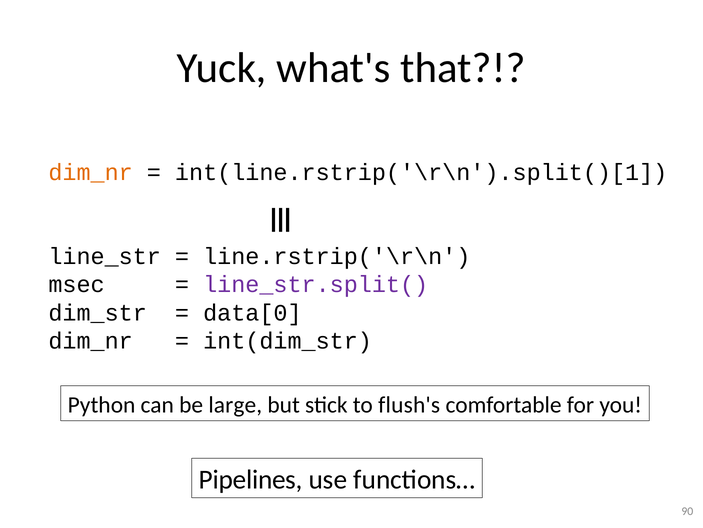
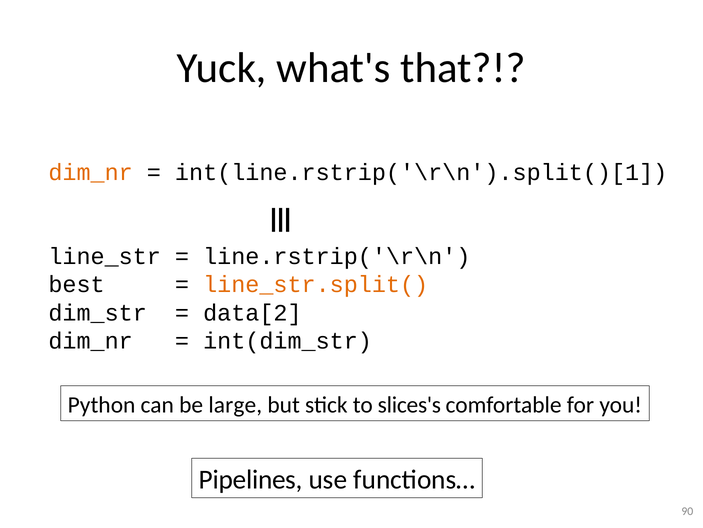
msec: msec -> best
line_str.split( colour: purple -> orange
data[0: data[0 -> data[2
flush's: flush's -> slices's
